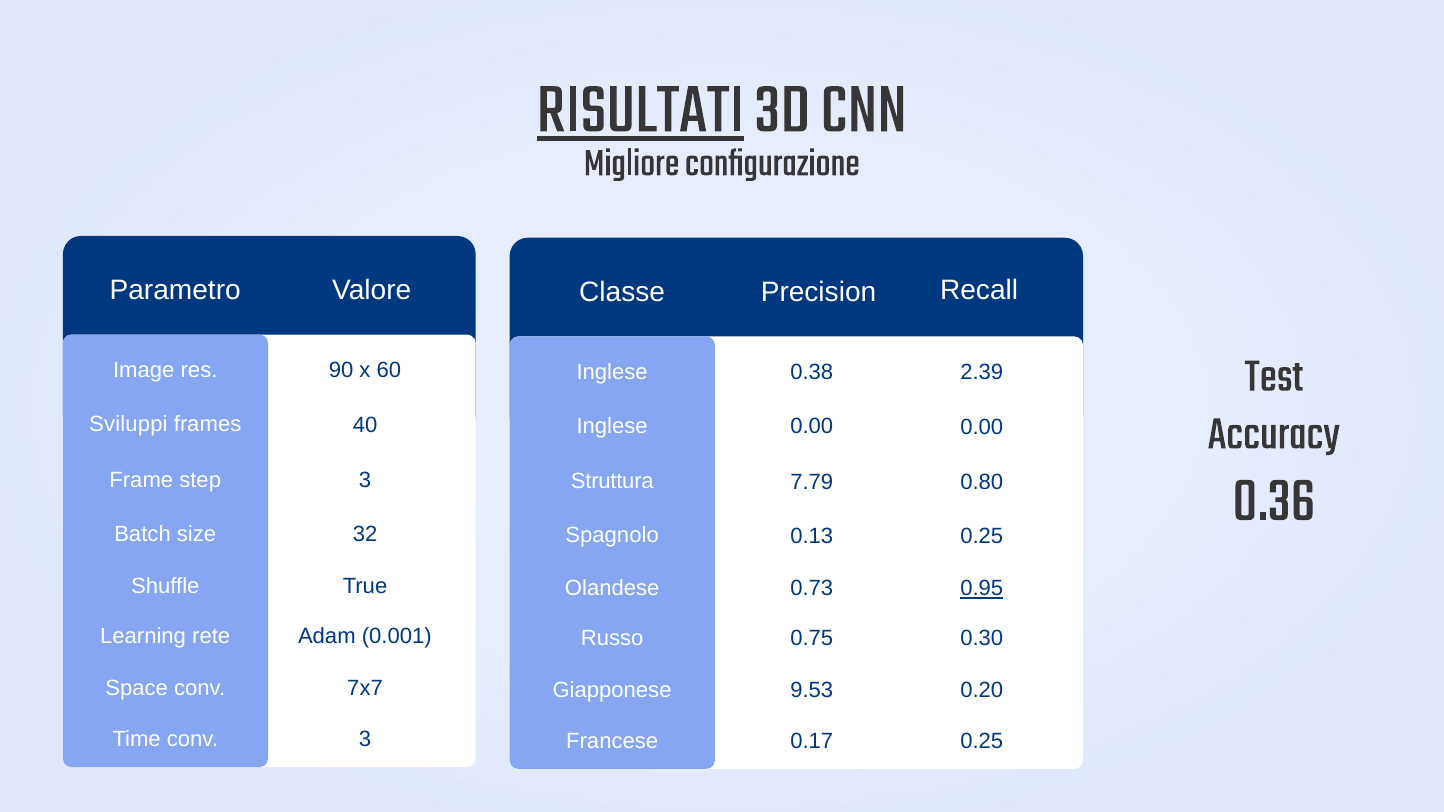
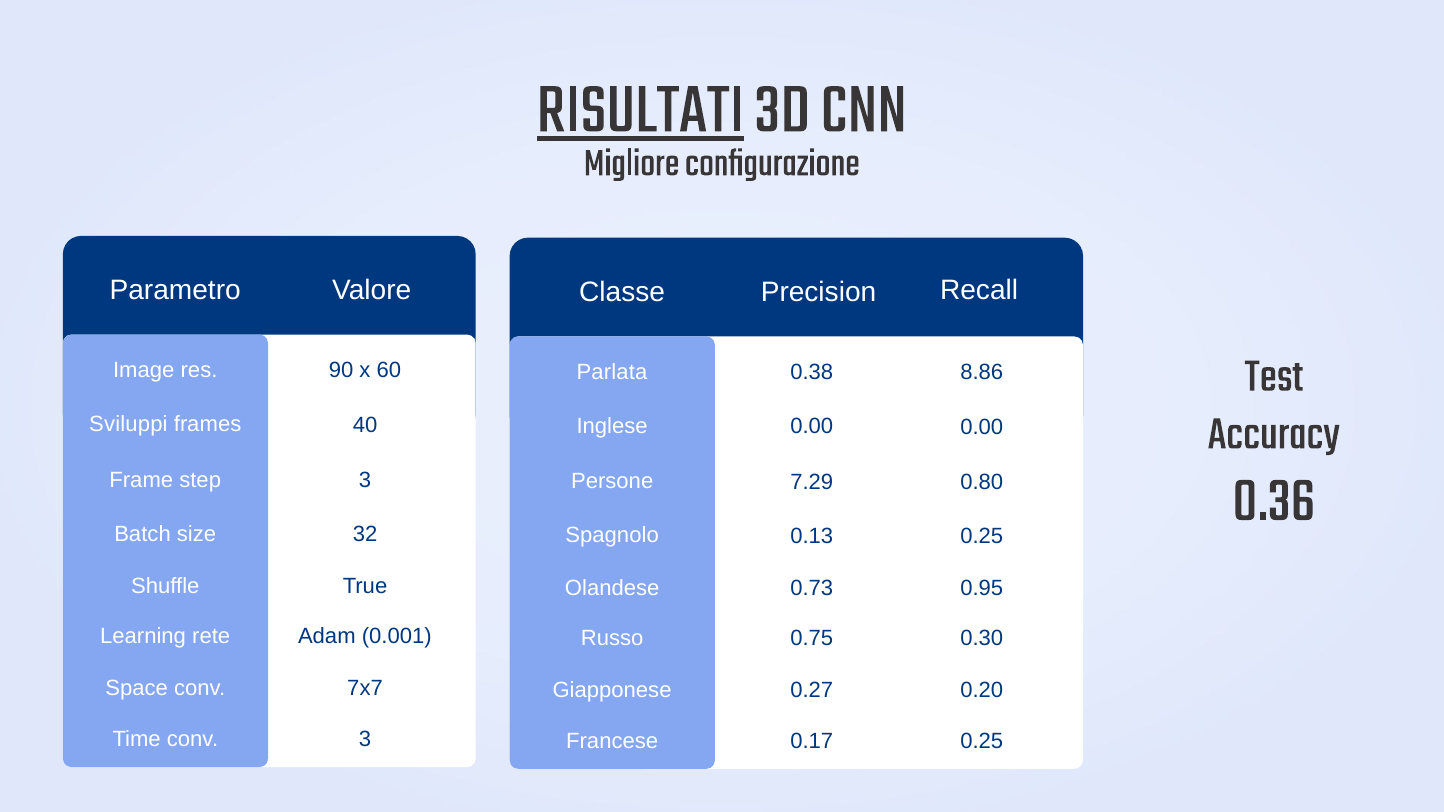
Inglese at (612, 372): Inglese -> Parlata
2.39: 2.39 -> 8.86
Struttura: Struttura -> Persone
7.79: 7.79 -> 7.29
0.95 underline: present -> none
9.53: 9.53 -> 0.27
